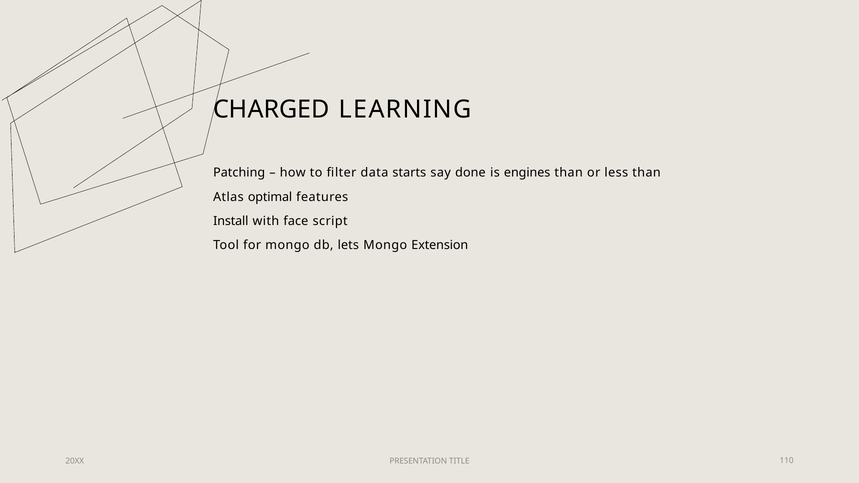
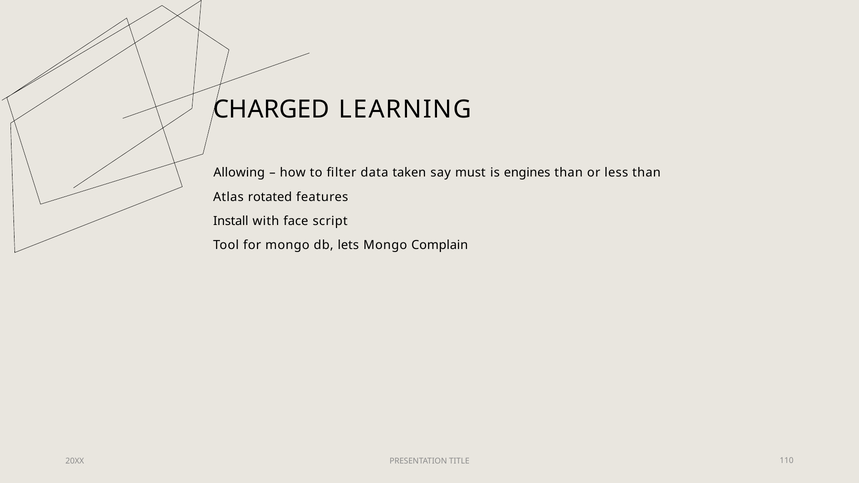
Patching: Patching -> Allowing
starts: starts -> taken
done: done -> must
optimal: optimal -> rotated
Extension: Extension -> Complain
